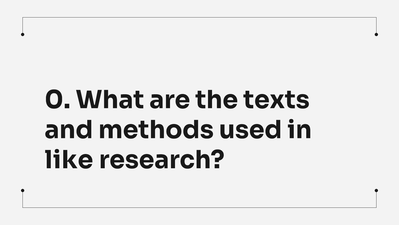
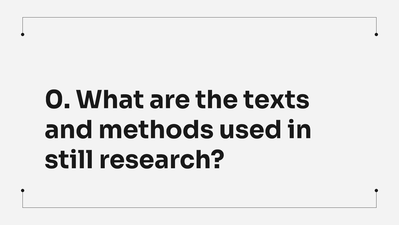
like: like -> still
